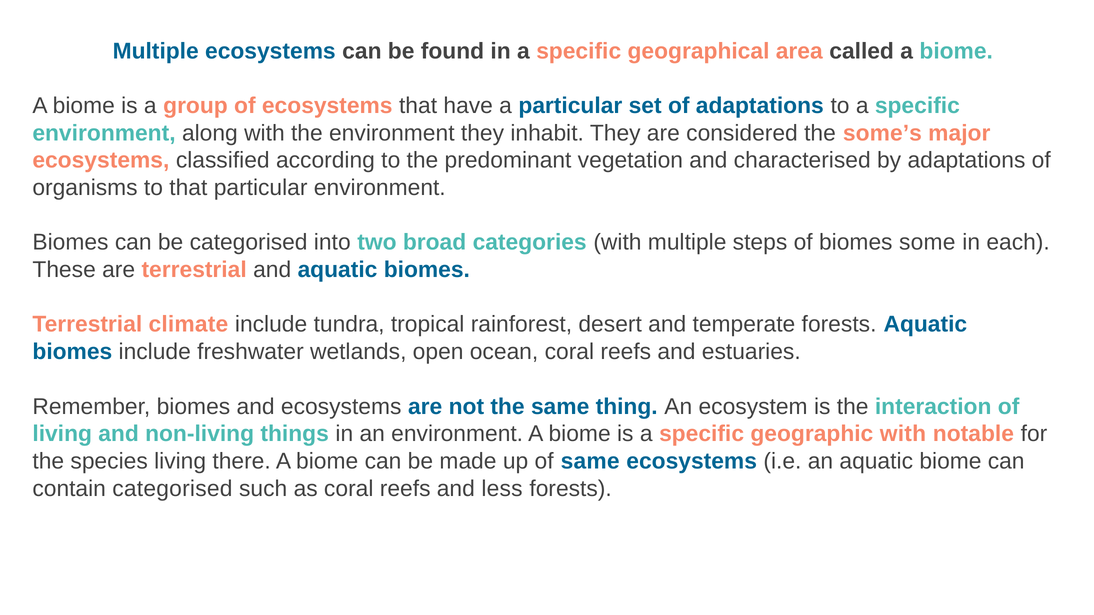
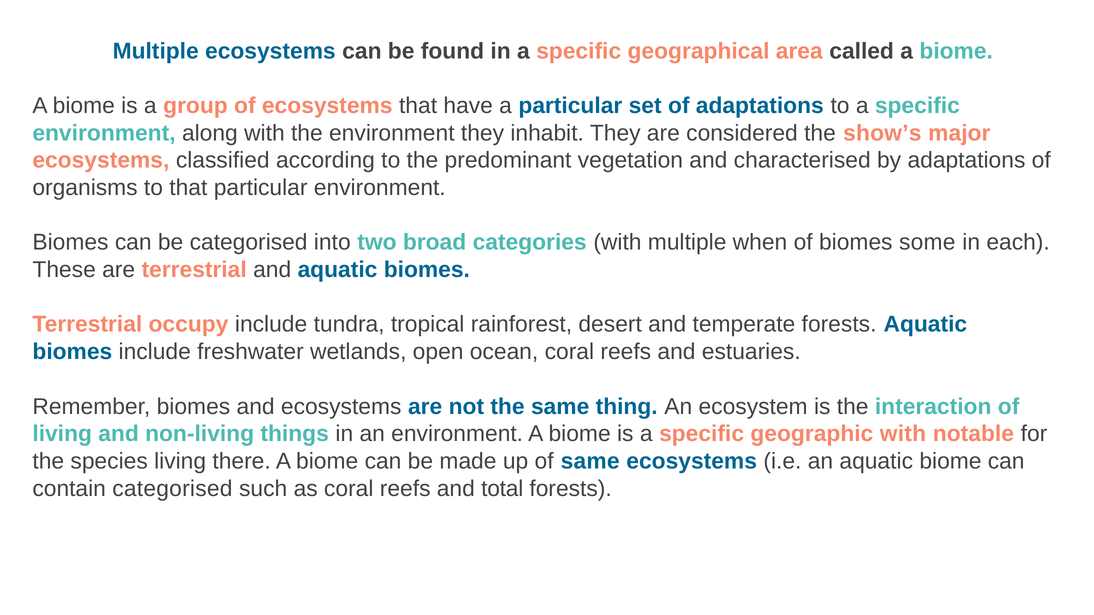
some’s: some’s -> show’s
steps: steps -> when
climate: climate -> occupy
less: less -> total
